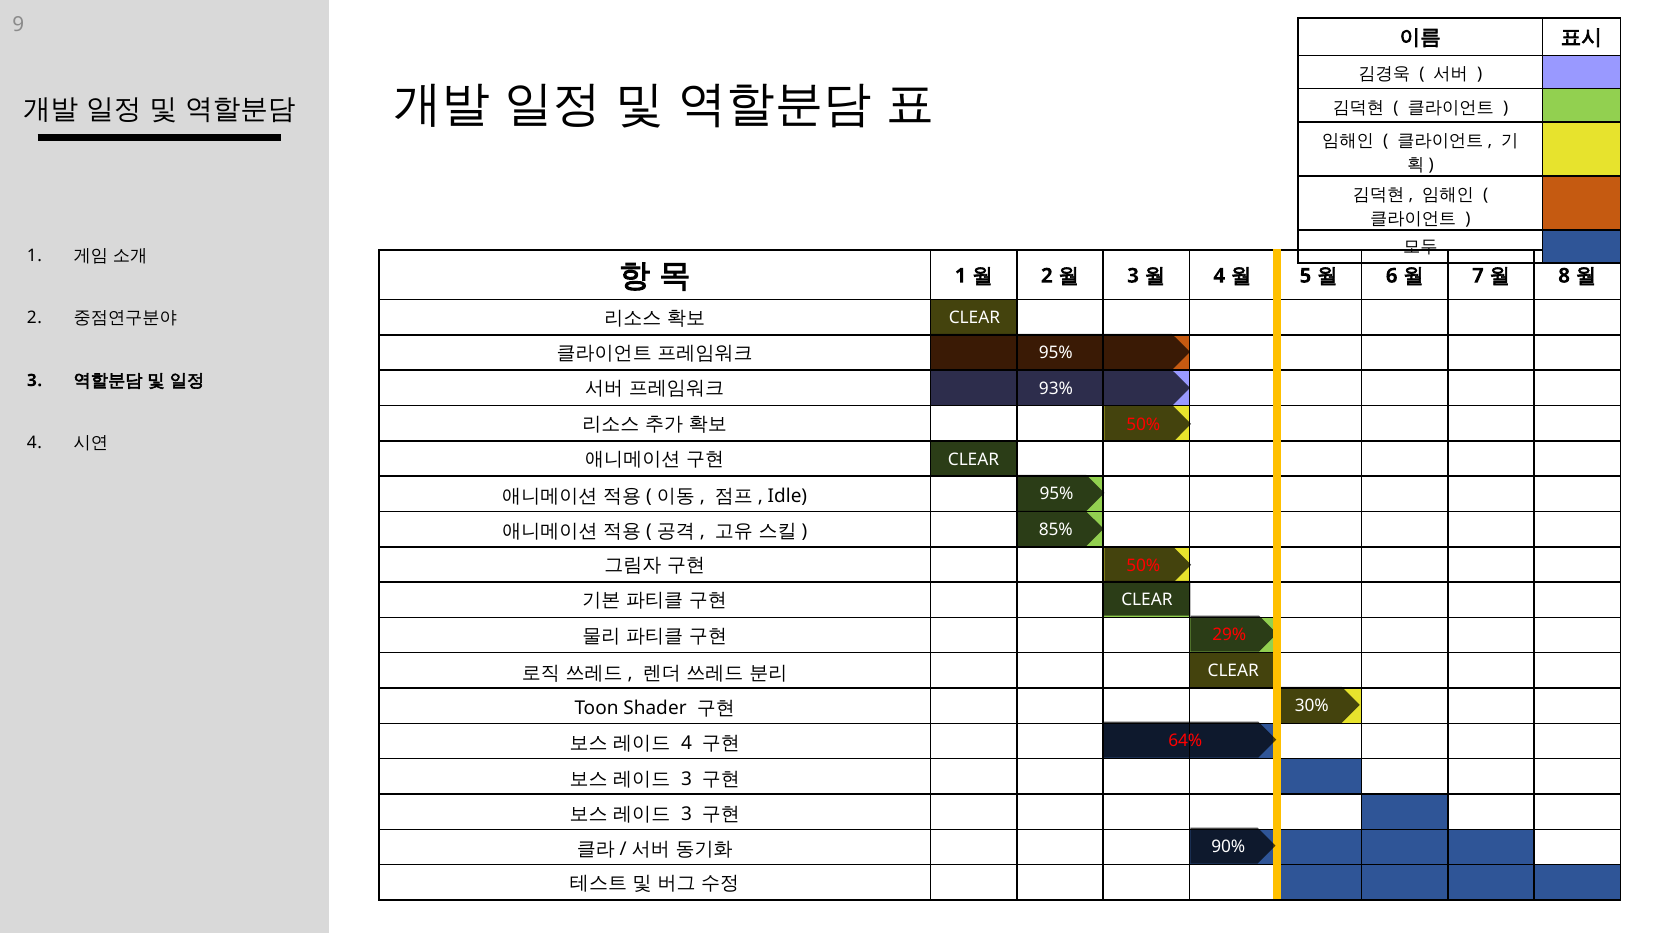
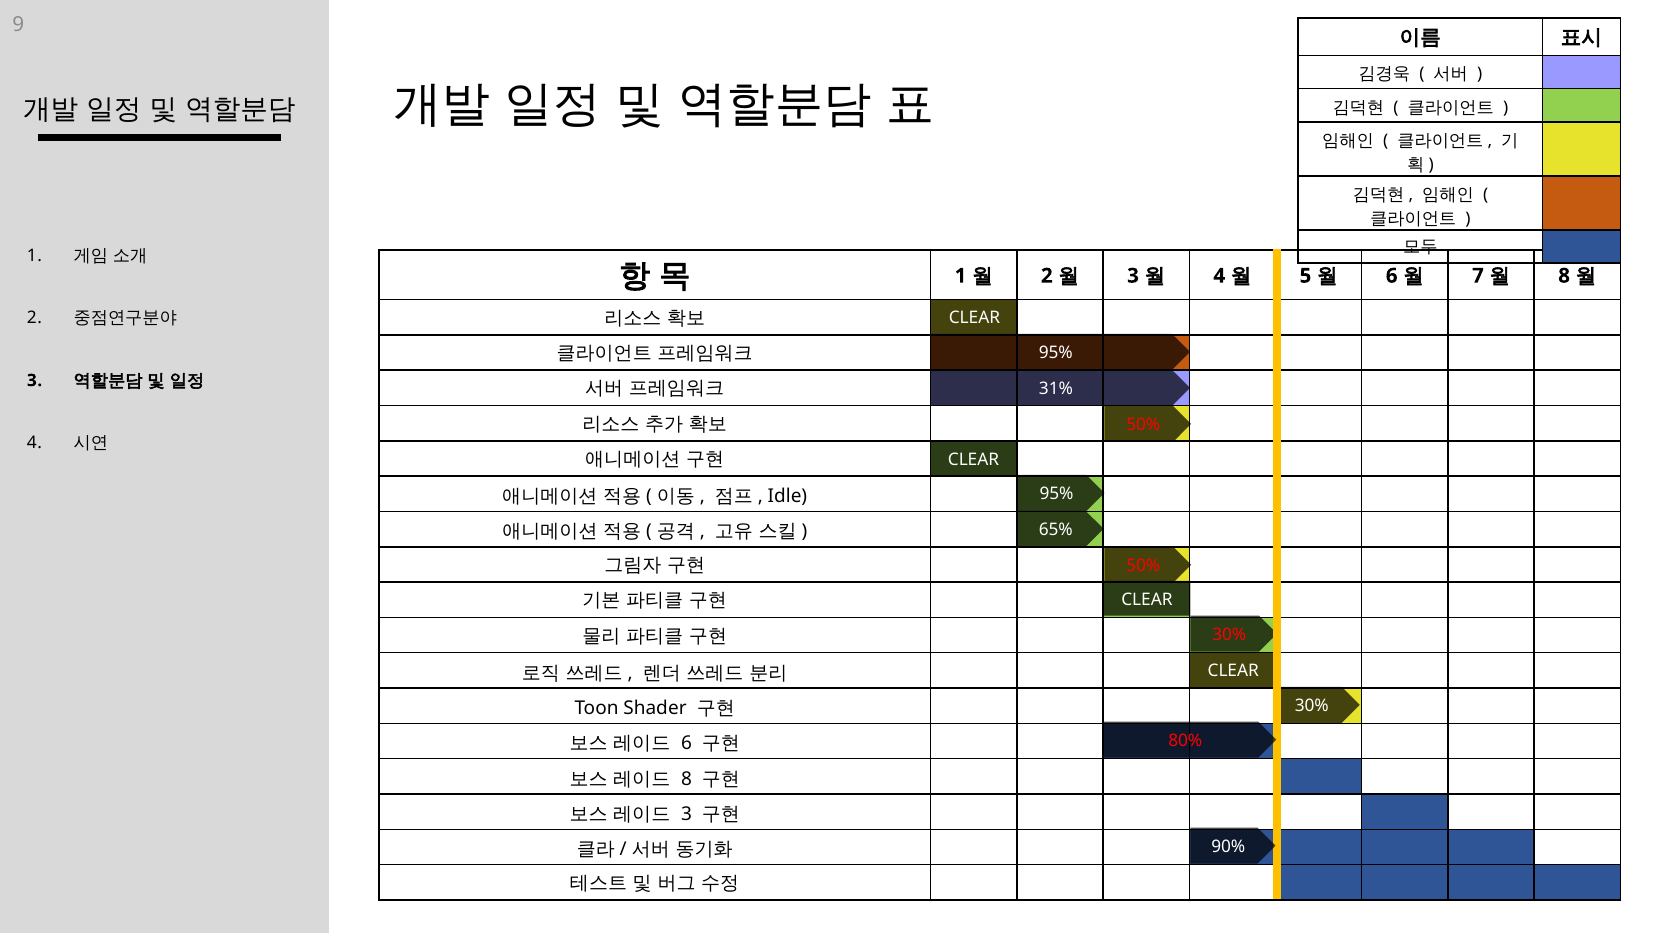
93%: 93% -> 31%
85%: 85% -> 65%
29% at (1229, 635): 29% -> 30%
64%: 64% -> 80%
4 at (686, 743): 4 -> 6
3 at (686, 779): 3 -> 8
